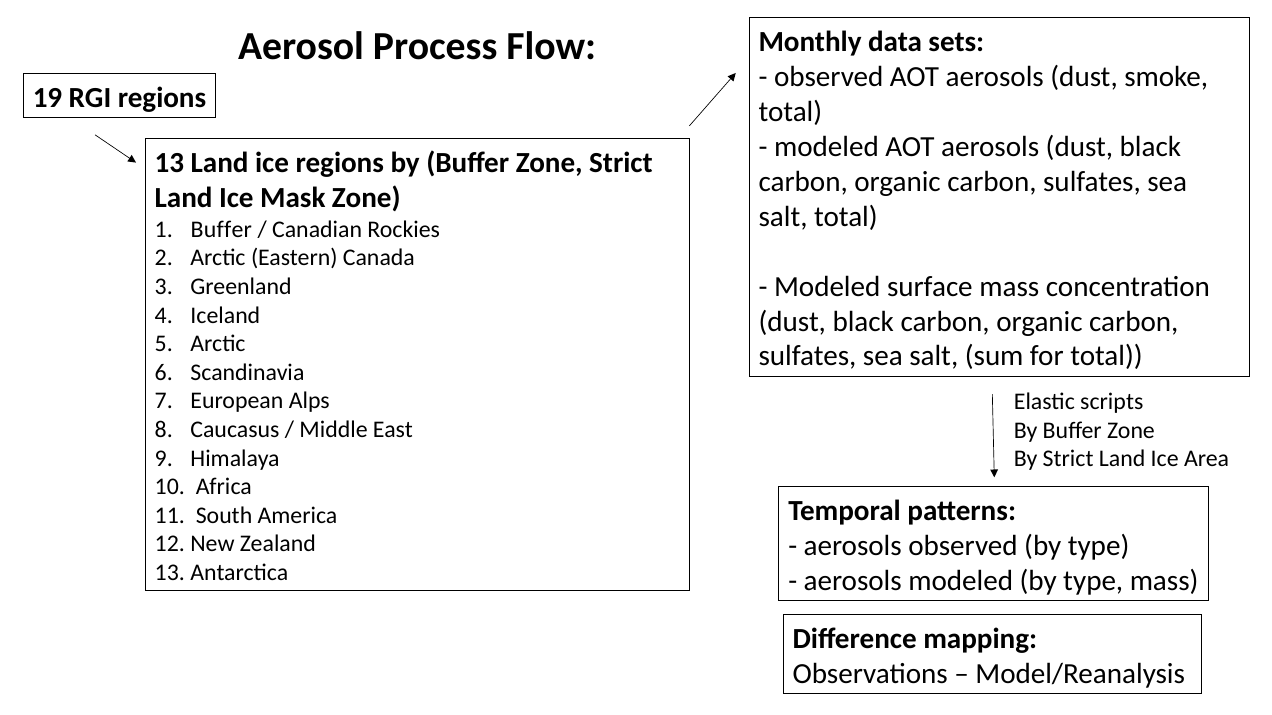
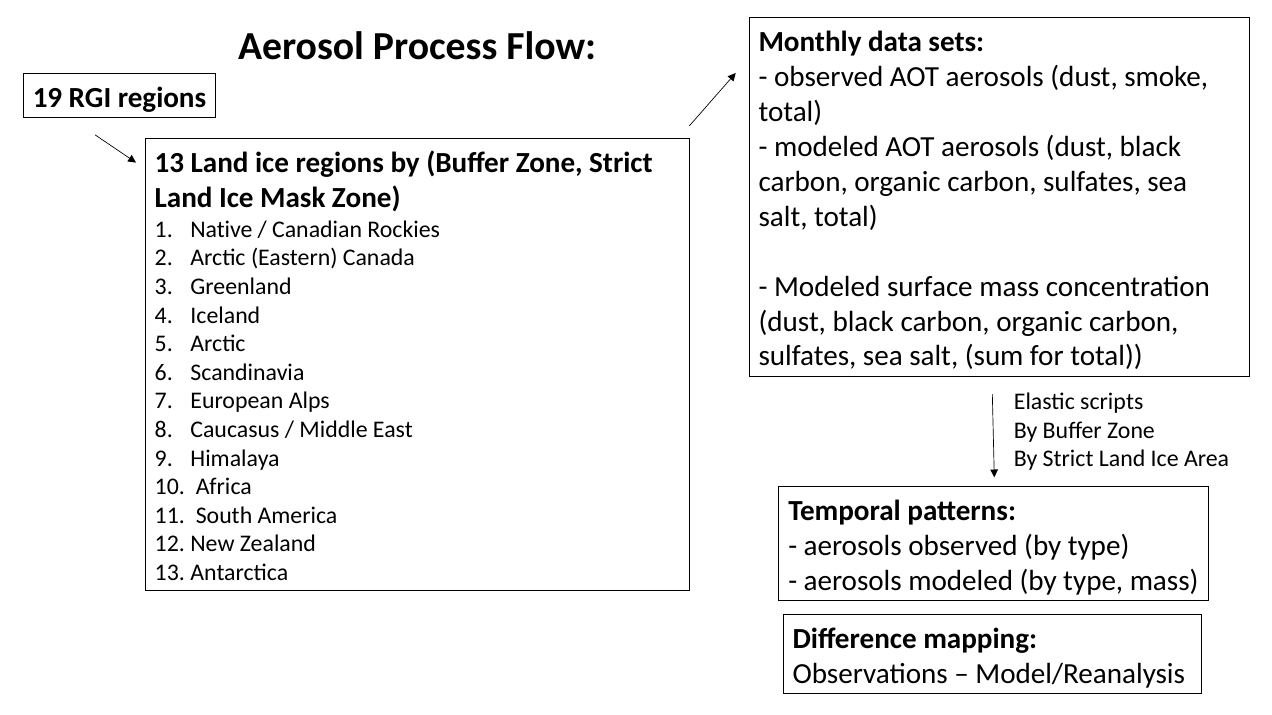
Buffer at (221, 230): Buffer -> Native
